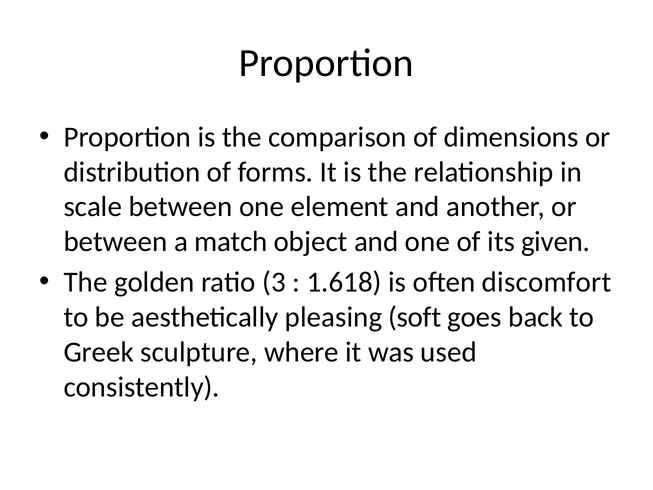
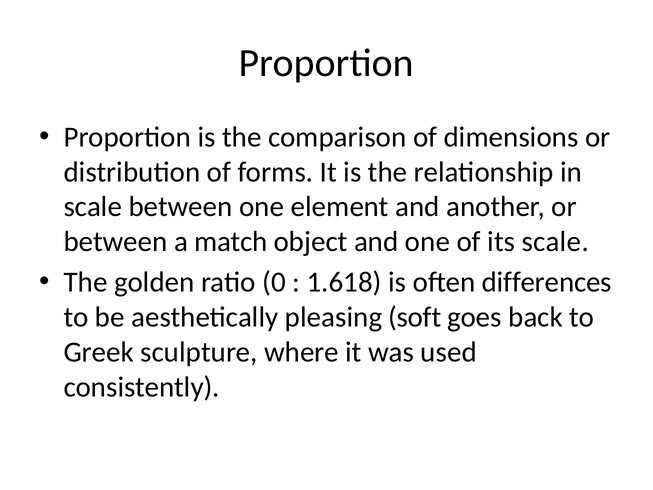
its given: given -> scale
3: 3 -> 0
discomfort: discomfort -> differences
